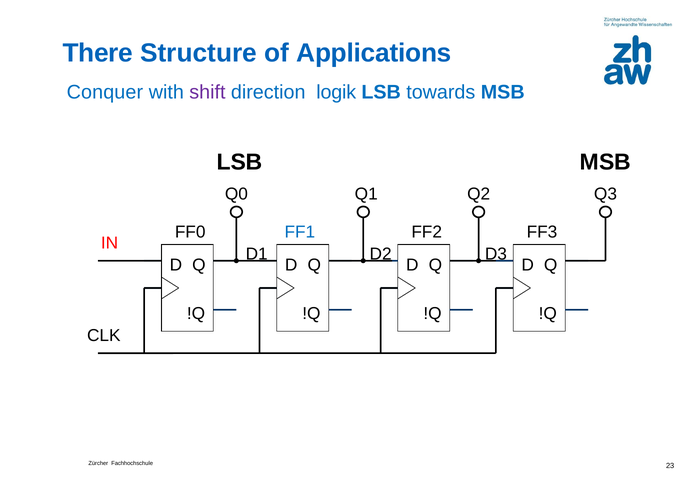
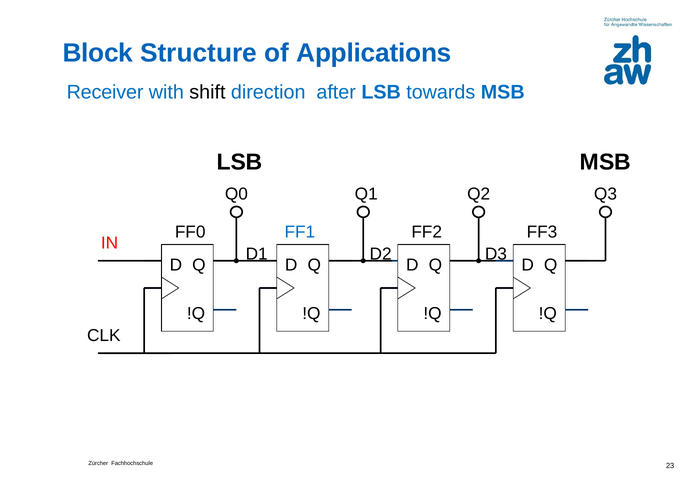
There: There -> Block
Conquer: Conquer -> Receiver
shift colour: purple -> black
logik: logik -> after
